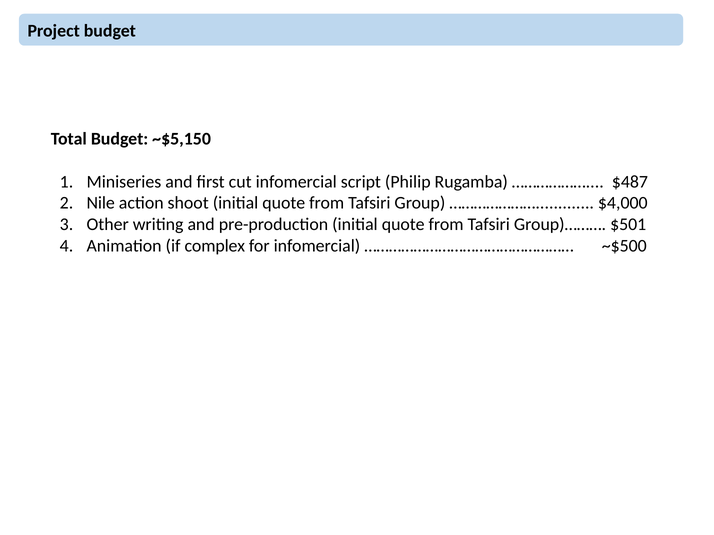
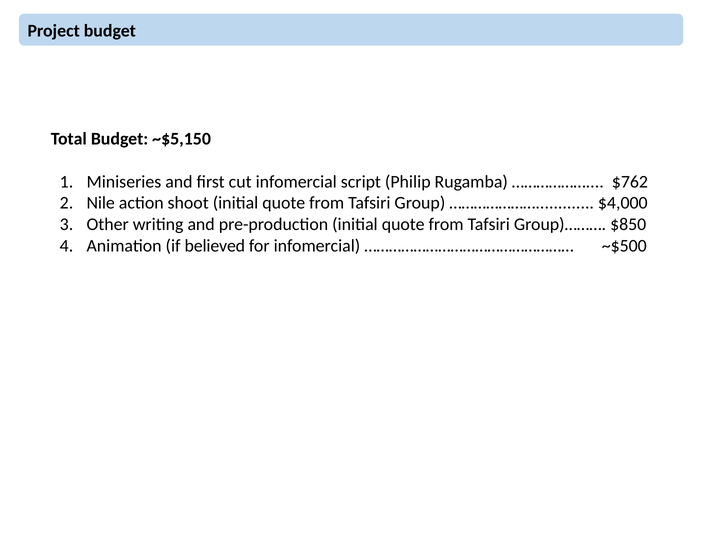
$487: $487 -> $762
$501: $501 -> $850
complex: complex -> believed
